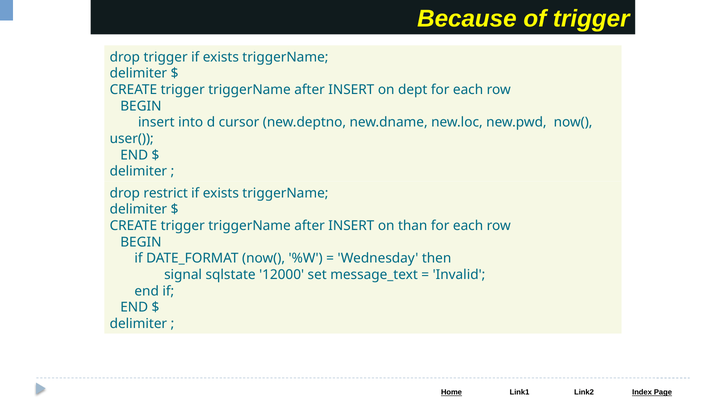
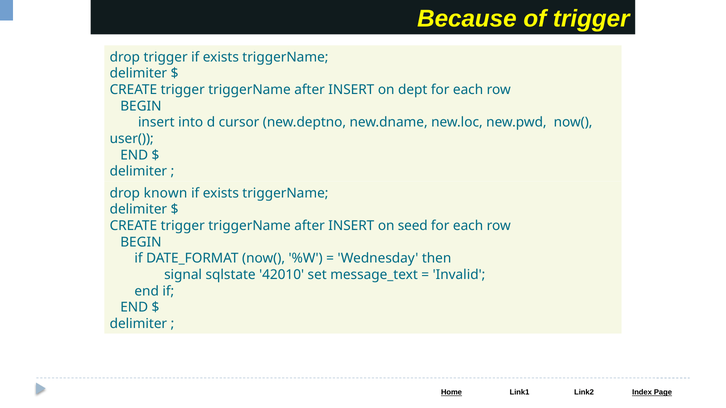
restrict: restrict -> known
than: than -> seed
12000: 12000 -> 42010
